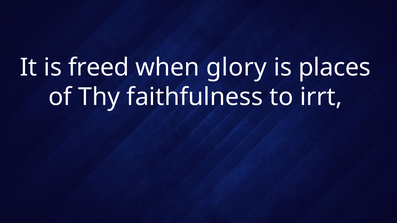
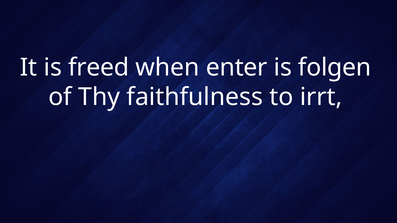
glory: glory -> enter
places: places -> folgen
